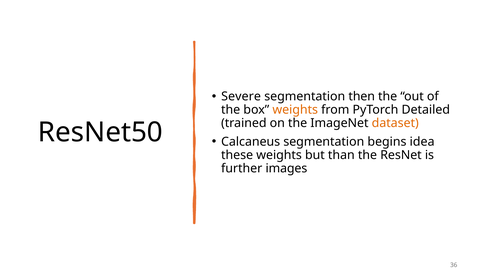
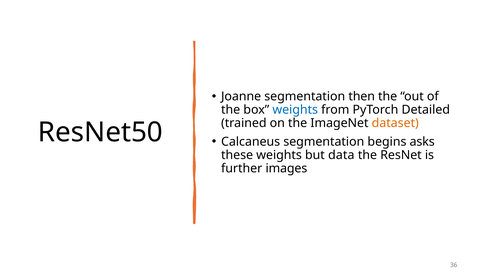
Severe: Severe -> Joanne
weights at (295, 110) colour: orange -> blue
idea: idea -> asks
than: than -> data
